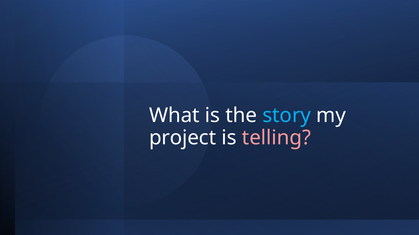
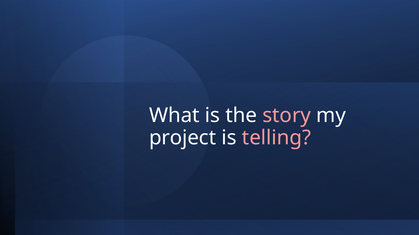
story colour: light blue -> pink
